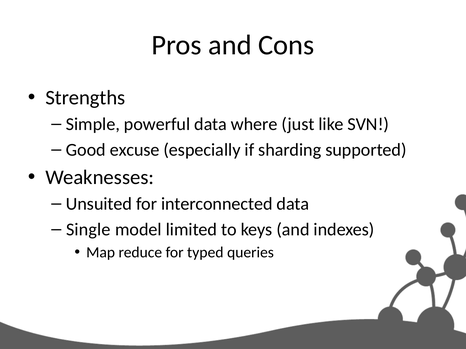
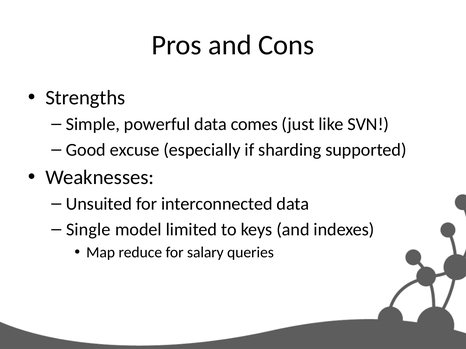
where: where -> comes
typed: typed -> salary
